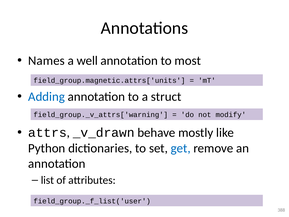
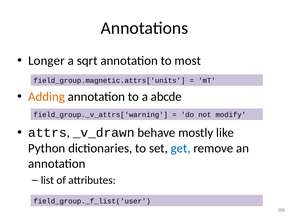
Names: Names -> Longer
well: well -> sqrt
Adding colour: blue -> orange
struct: struct -> abcde
